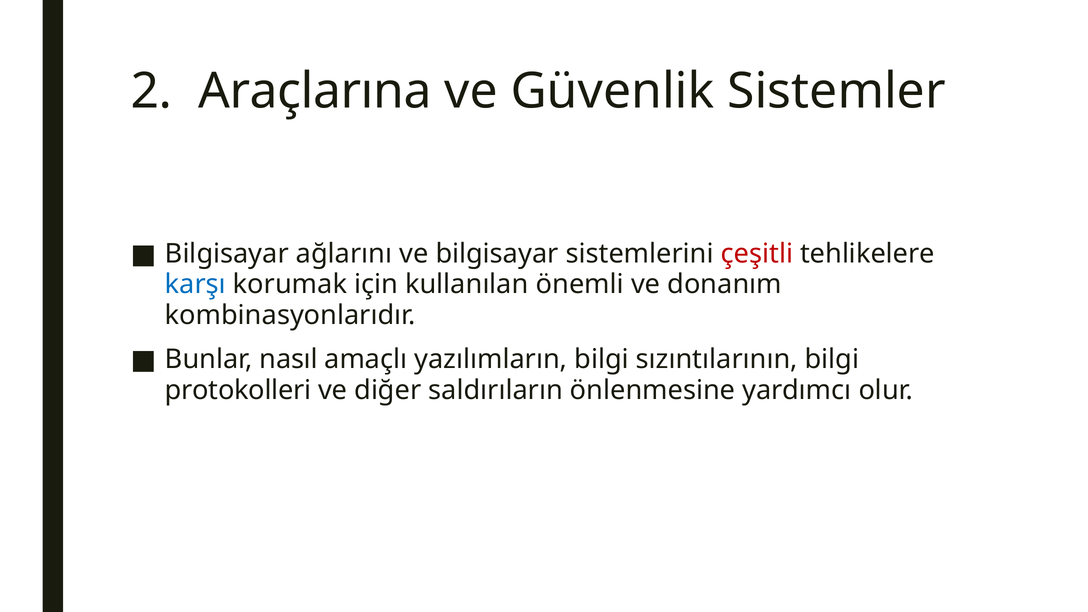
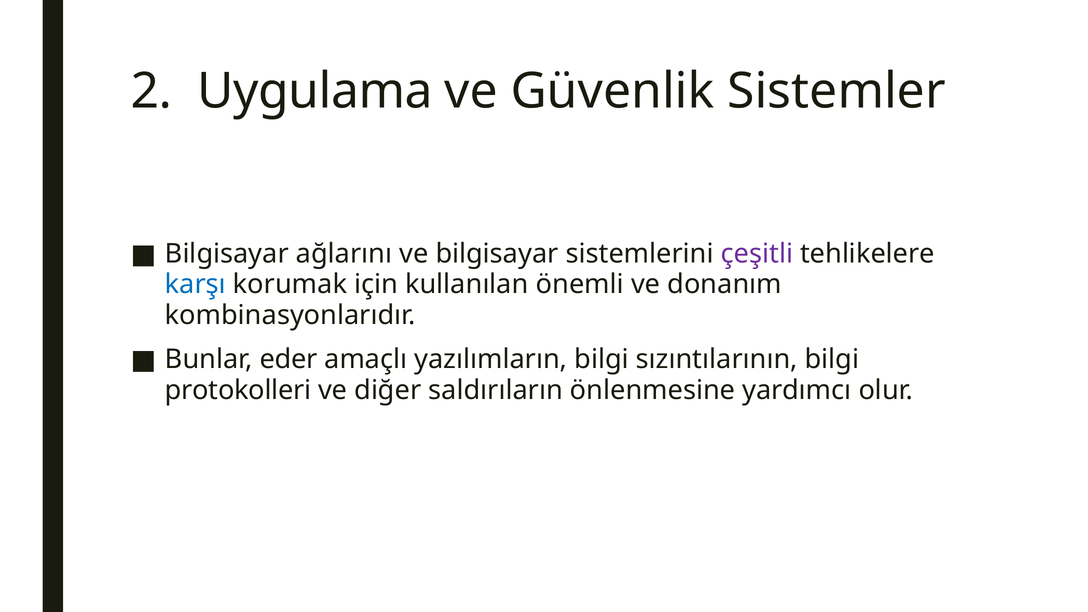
Araçlarına: Araçlarına -> Uygulama
çeşitli colour: red -> purple
nasıl: nasıl -> eder
